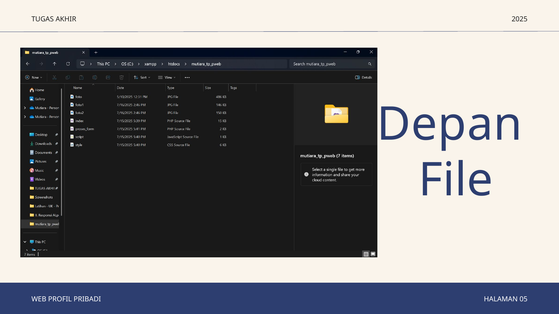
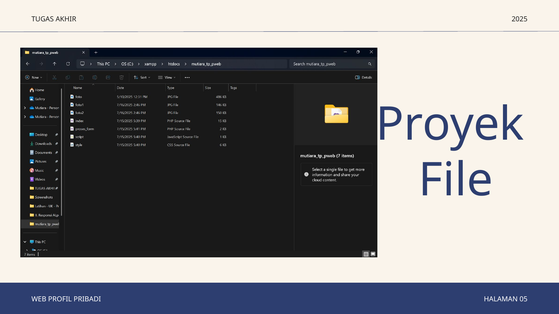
Depan: Depan -> Proyek
